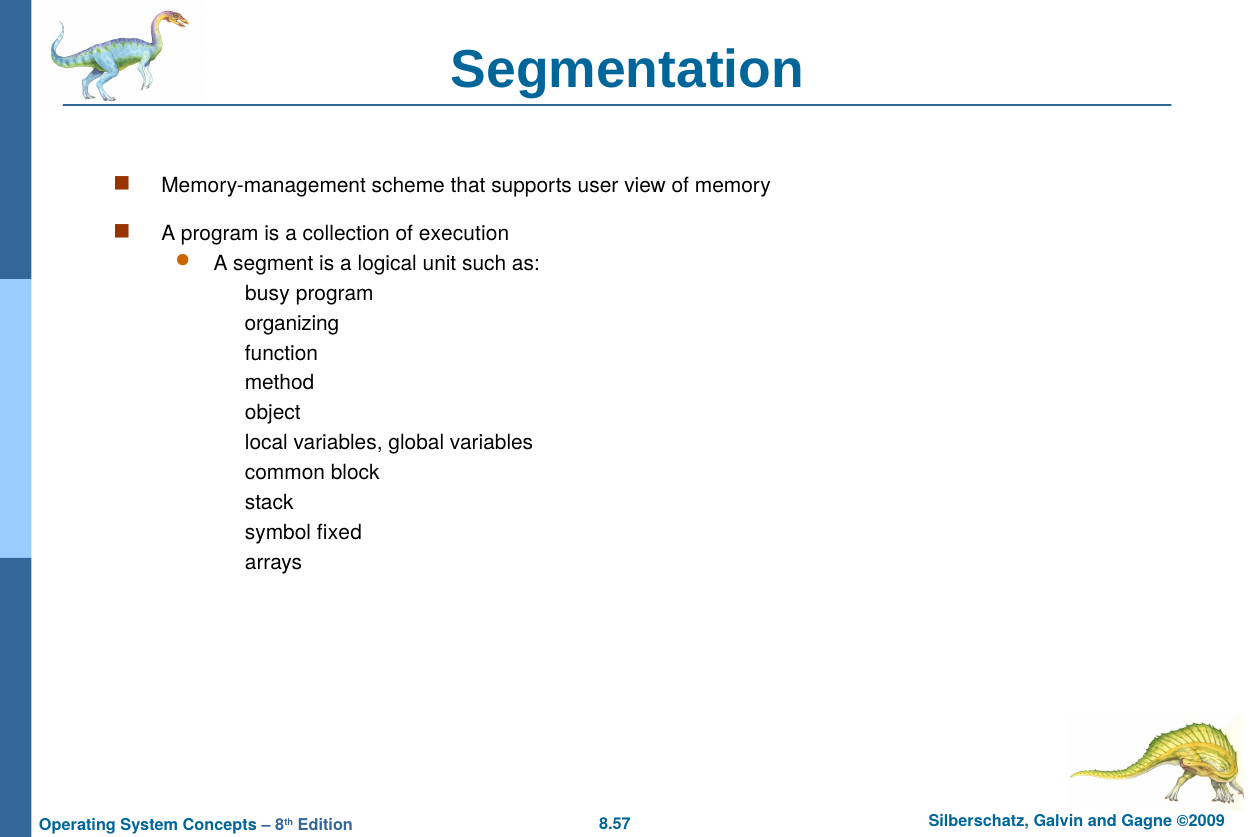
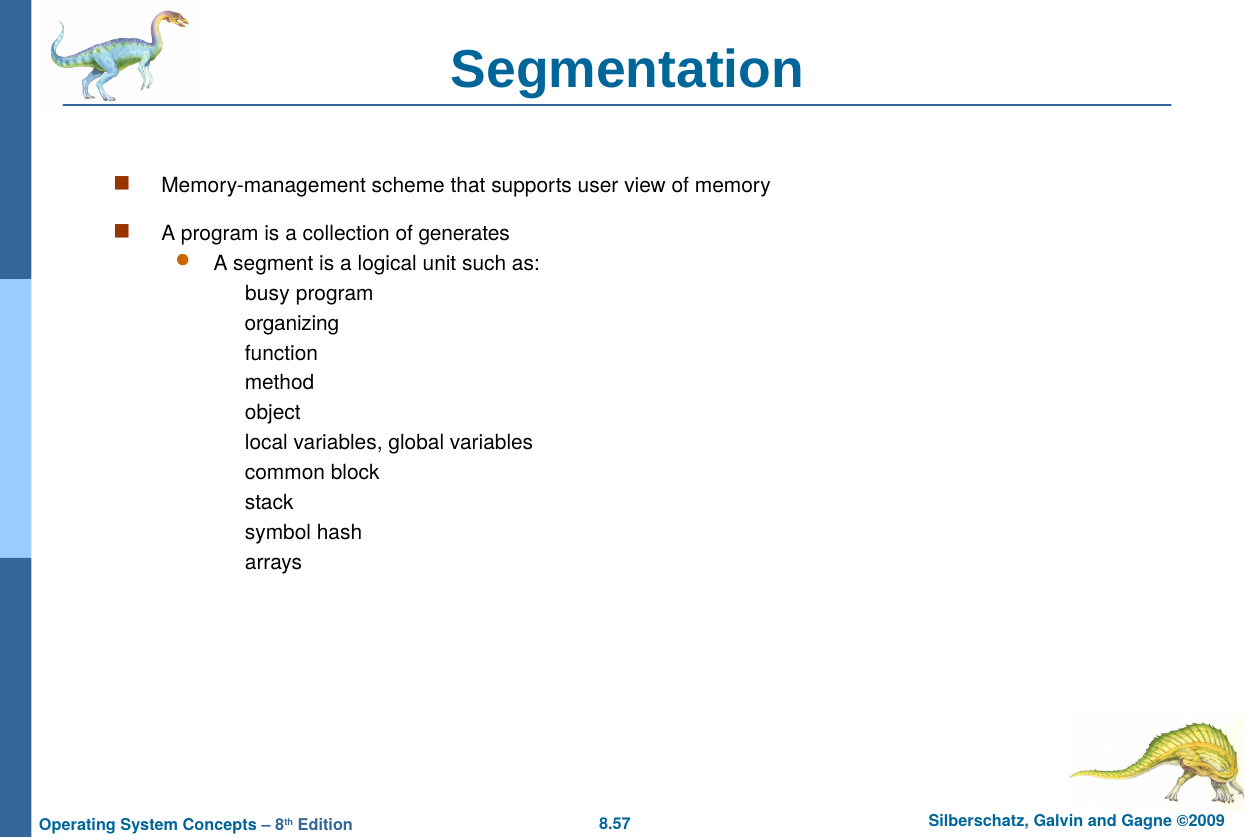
execution: execution -> generates
fixed: fixed -> hash
